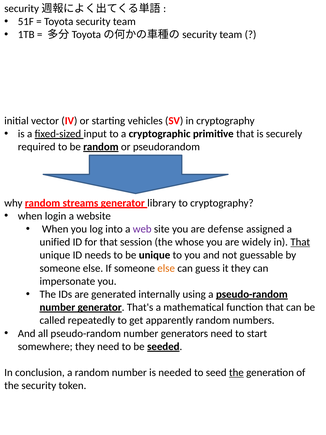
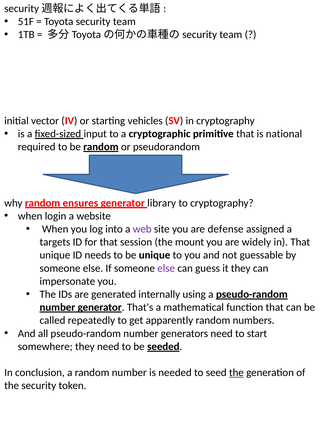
securely: securely -> national
streams: streams -> ensures
unified: unified -> targets
whose: whose -> mount
That at (300, 242) underline: present -> none
else at (166, 268) colour: orange -> purple
